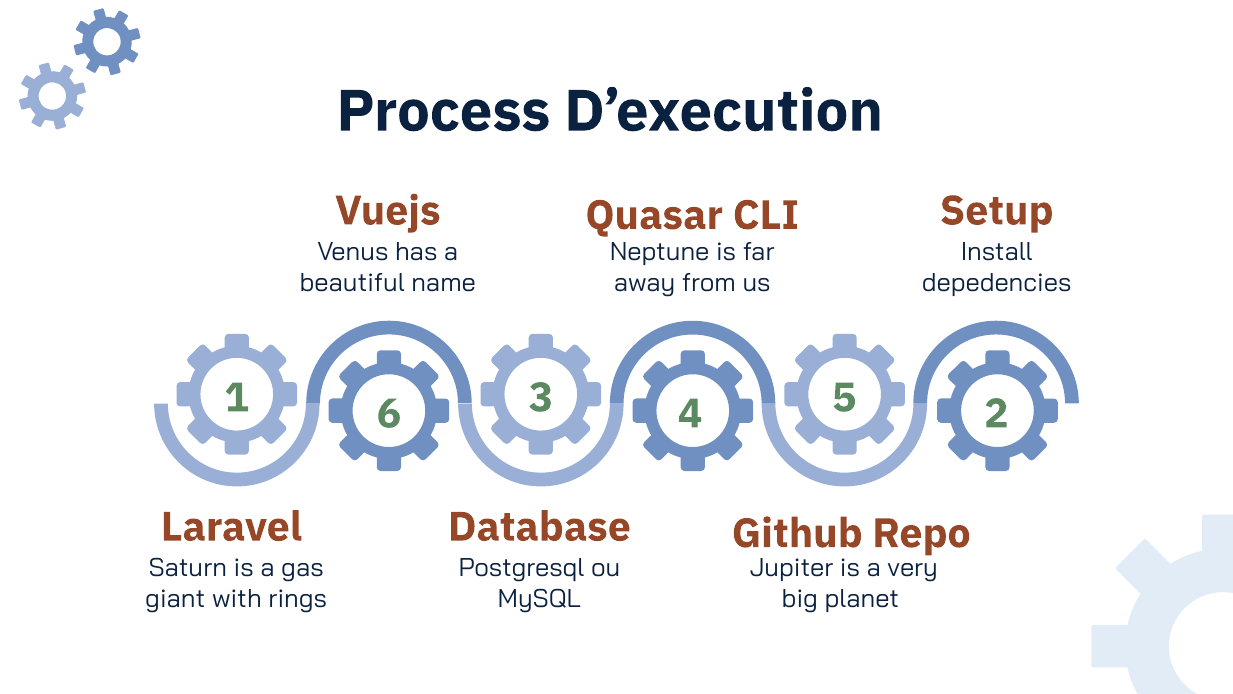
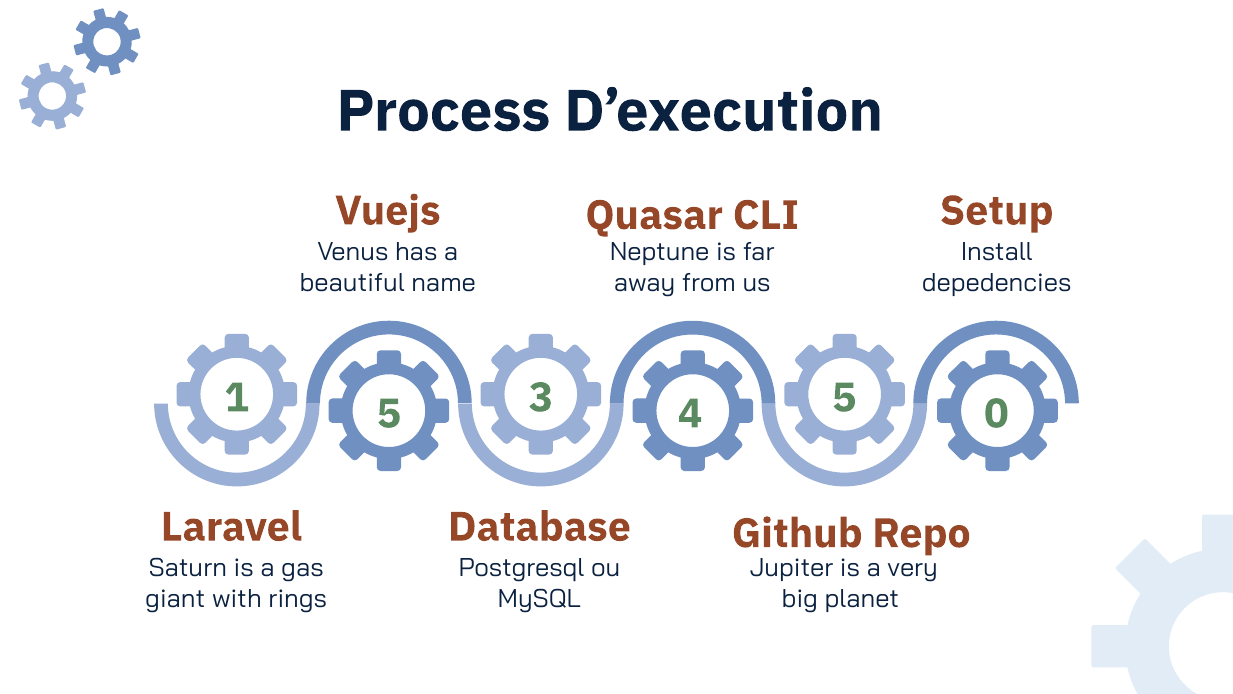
1 6: 6 -> 5
2: 2 -> 0
